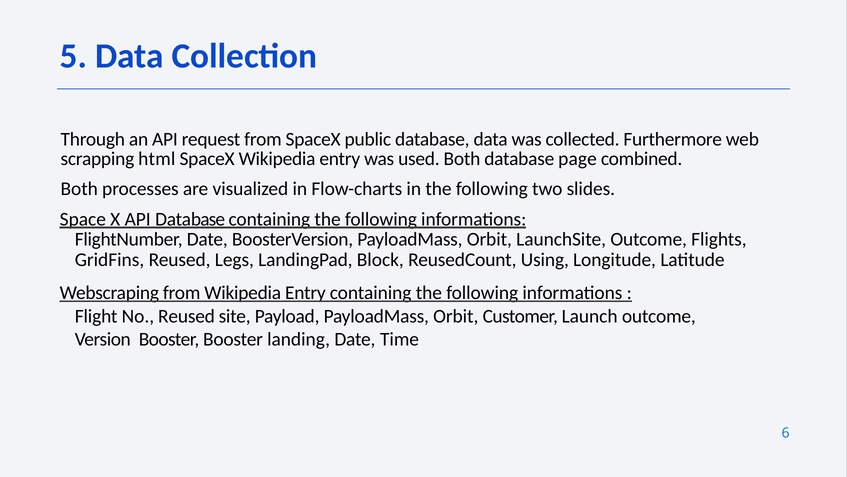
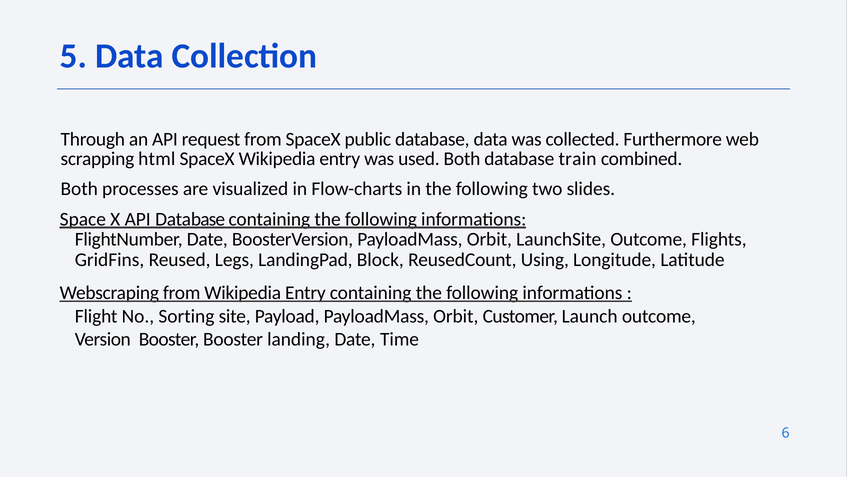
page: page -> train
No Reused: Reused -> Sorting
